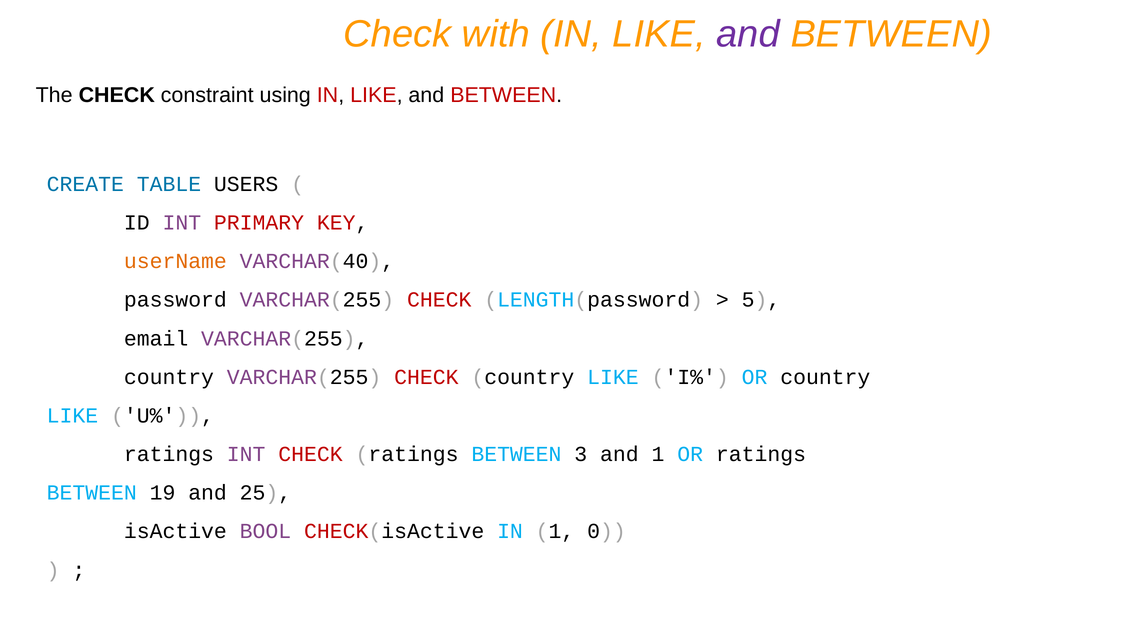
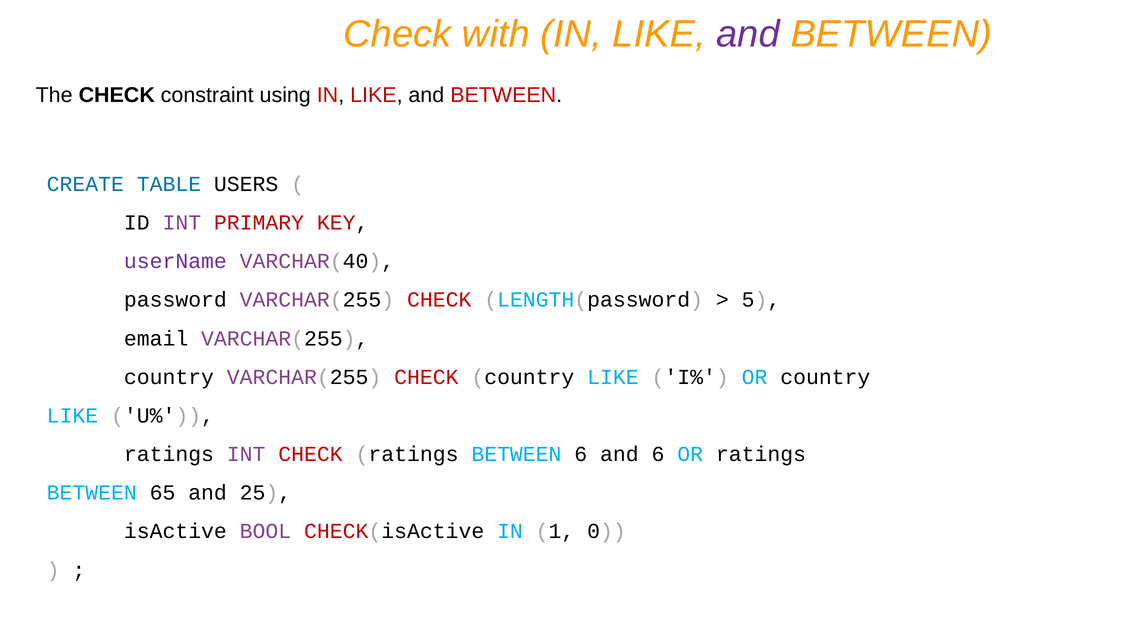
userName colour: orange -> purple
BETWEEN 3: 3 -> 6
and 1: 1 -> 6
19: 19 -> 65
